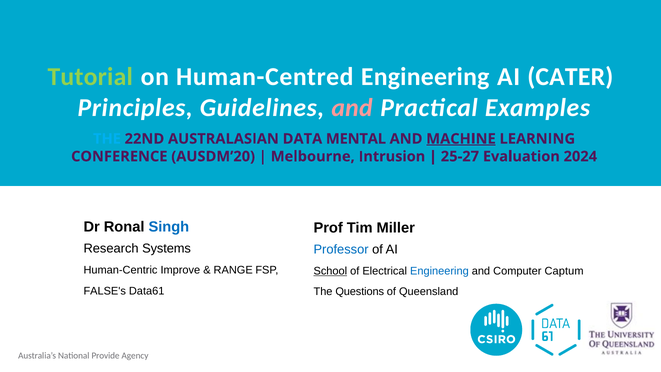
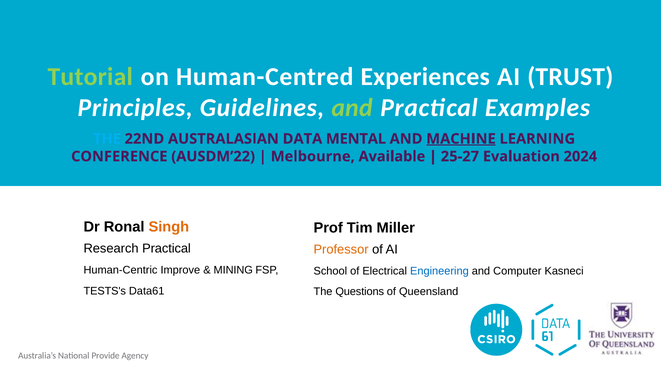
Human-Centred Engineering: Engineering -> Experiences
CATER: CATER -> TRUST
and at (352, 108) colour: pink -> light green
AUSDM’20: AUSDM’20 -> AUSDM’22
Intrusion: Intrusion -> Available
Singh colour: blue -> orange
Research Systems: Systems -> Practical
Professor colour: blue -> orange
RANGE: RANGE -> MINING
School underline: present -> none
Captum: Captum -> Kasneci
FALSE's: FALSE's -> TESTS's
